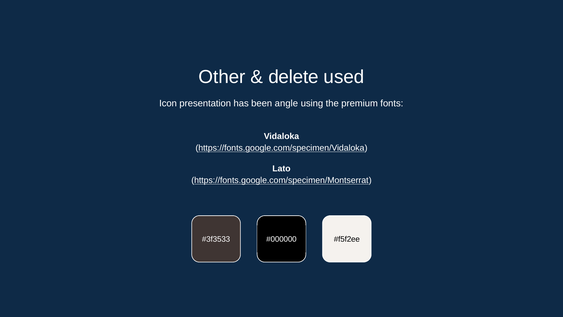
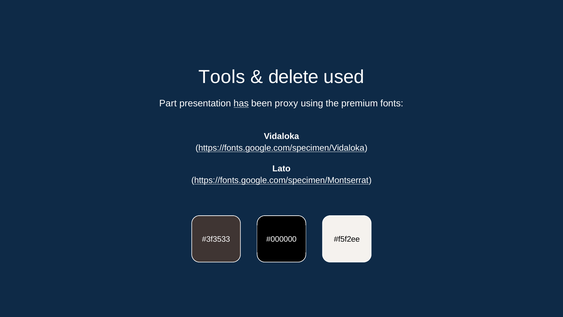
Other: Other -> Tools
Icon: Icon -> Part
has underline: none -> present
angle: angle -> proxy
